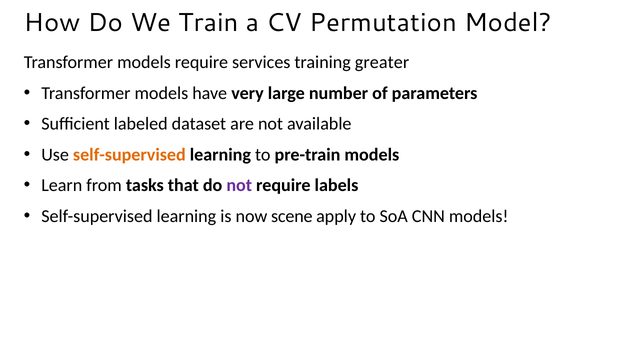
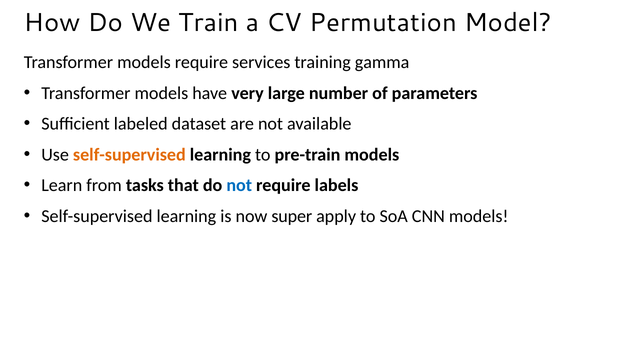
greater: greater -> gamma
not at (239, 185) colour: purple -> blue
scene: scene -> super
